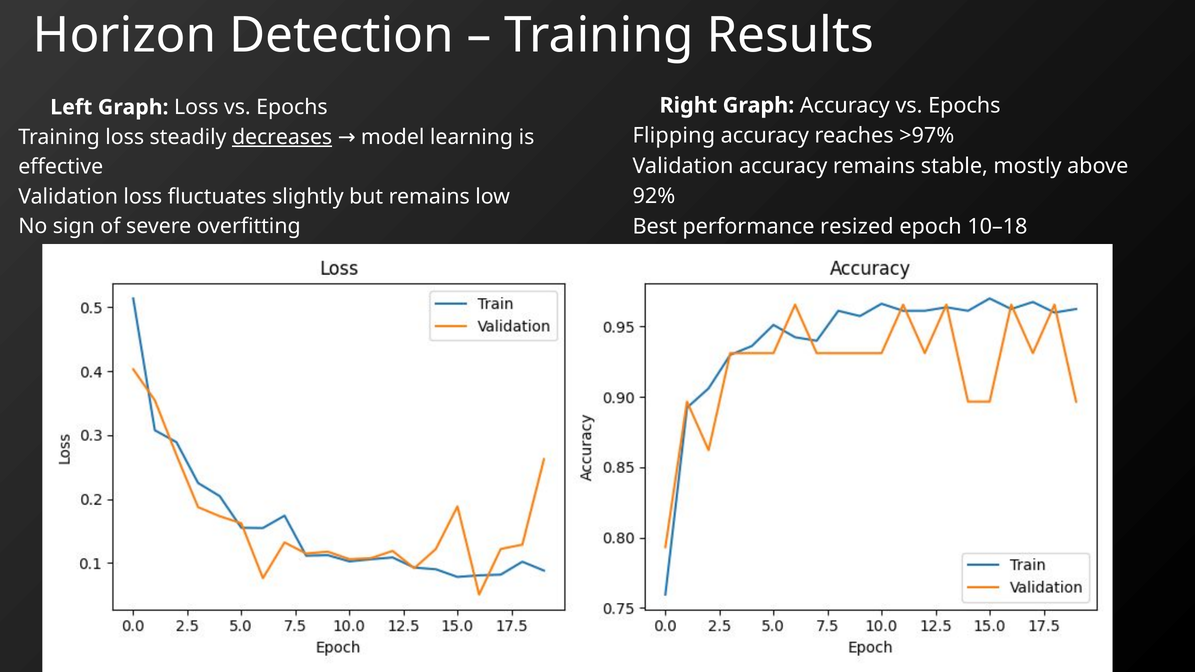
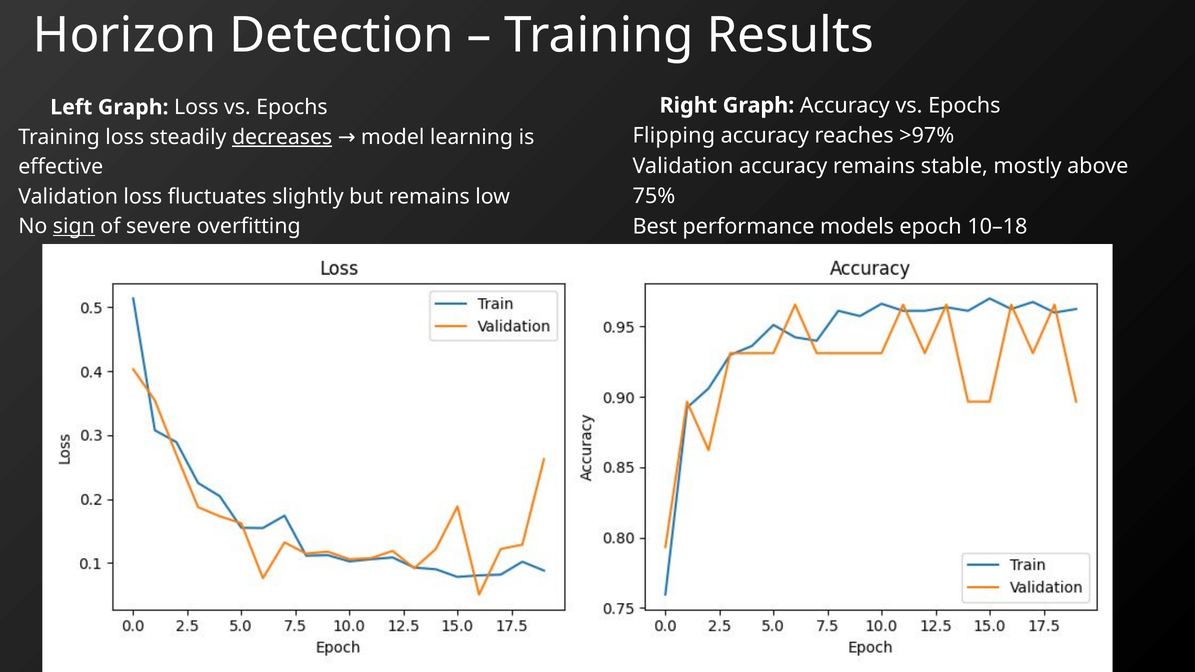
92%: 92% -> 75%
sign underline: none -> present
resized: resized -> models
